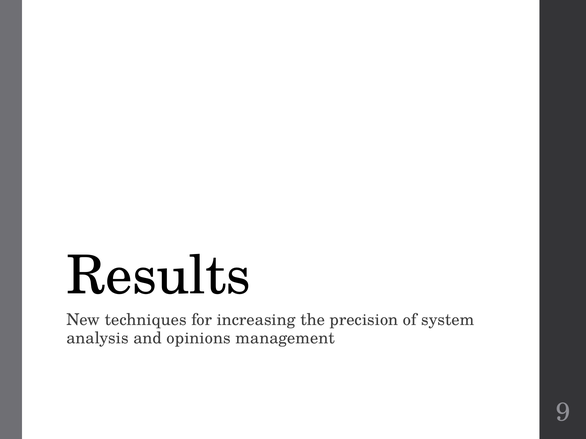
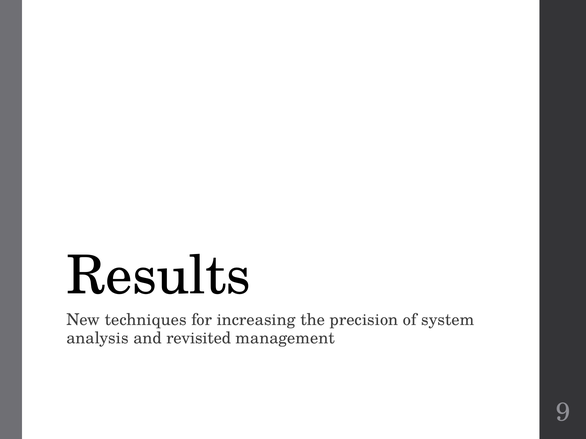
opinions: opinions -> revisited
